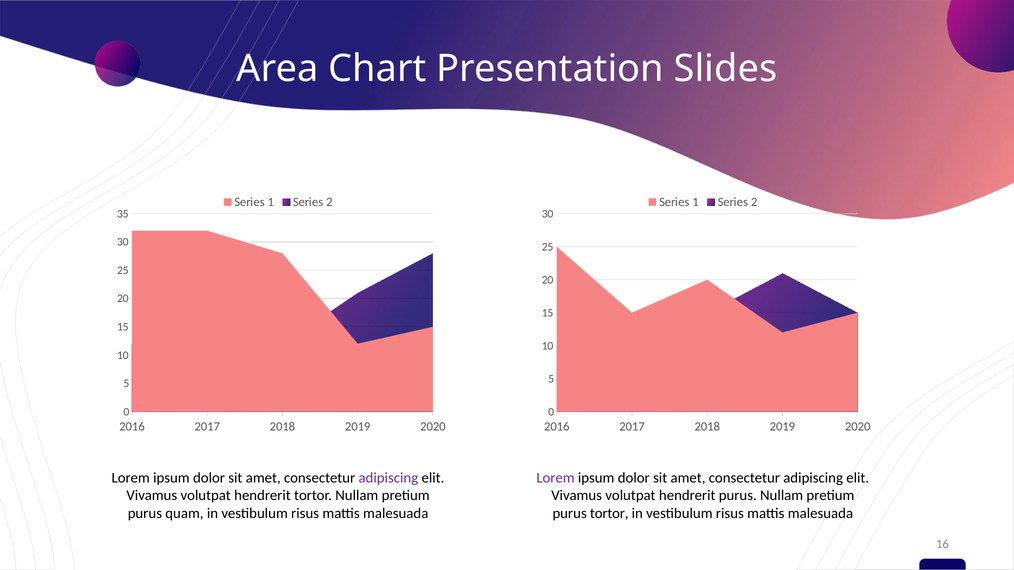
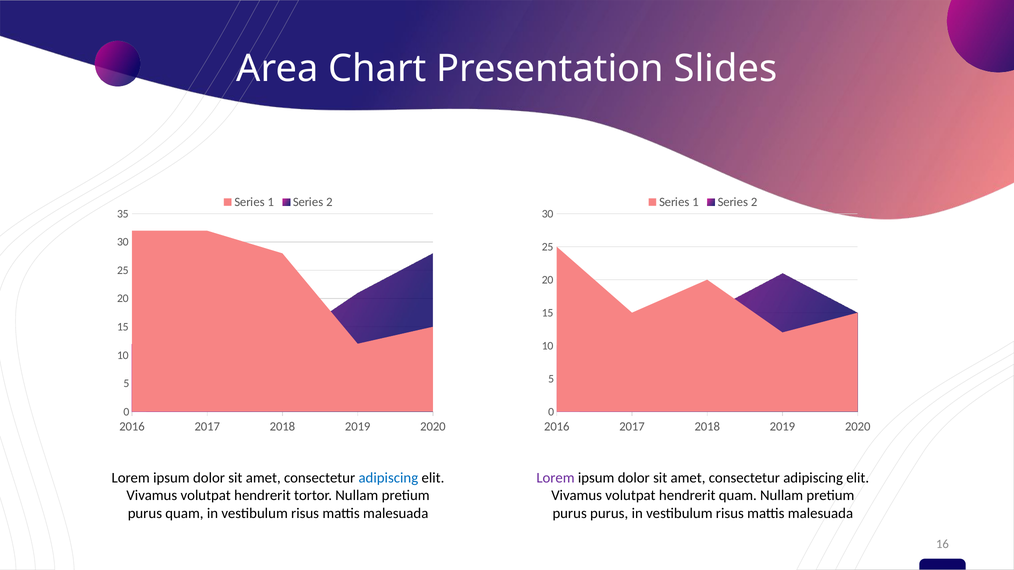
adipiscing at (388, 478) colour: purple -> blue
hendrerit purus: purus -> quam
purus tortor: tortor -> purus
